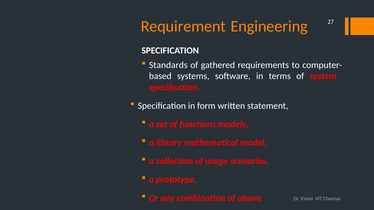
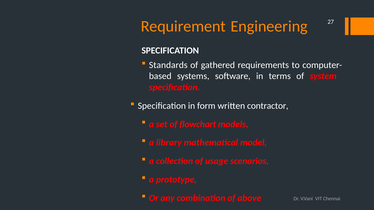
statement: statement -> contractor
functions: functions -> flowchart
